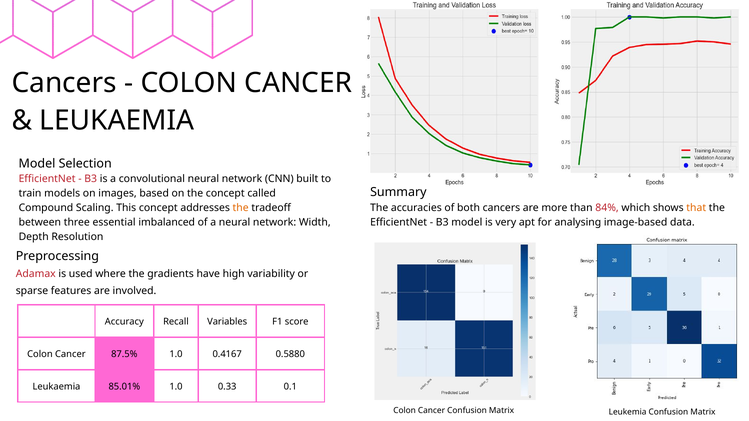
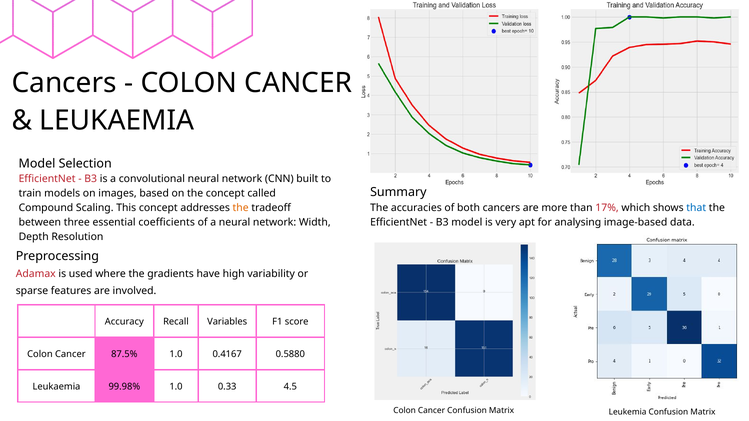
84%: 84% -> 17%
that colour: orange -> blue
imbalanced: imbalanced -> coefficients
85.01%: 85.01% -> 99.98%
0.1: 0.1 -> 4.5
